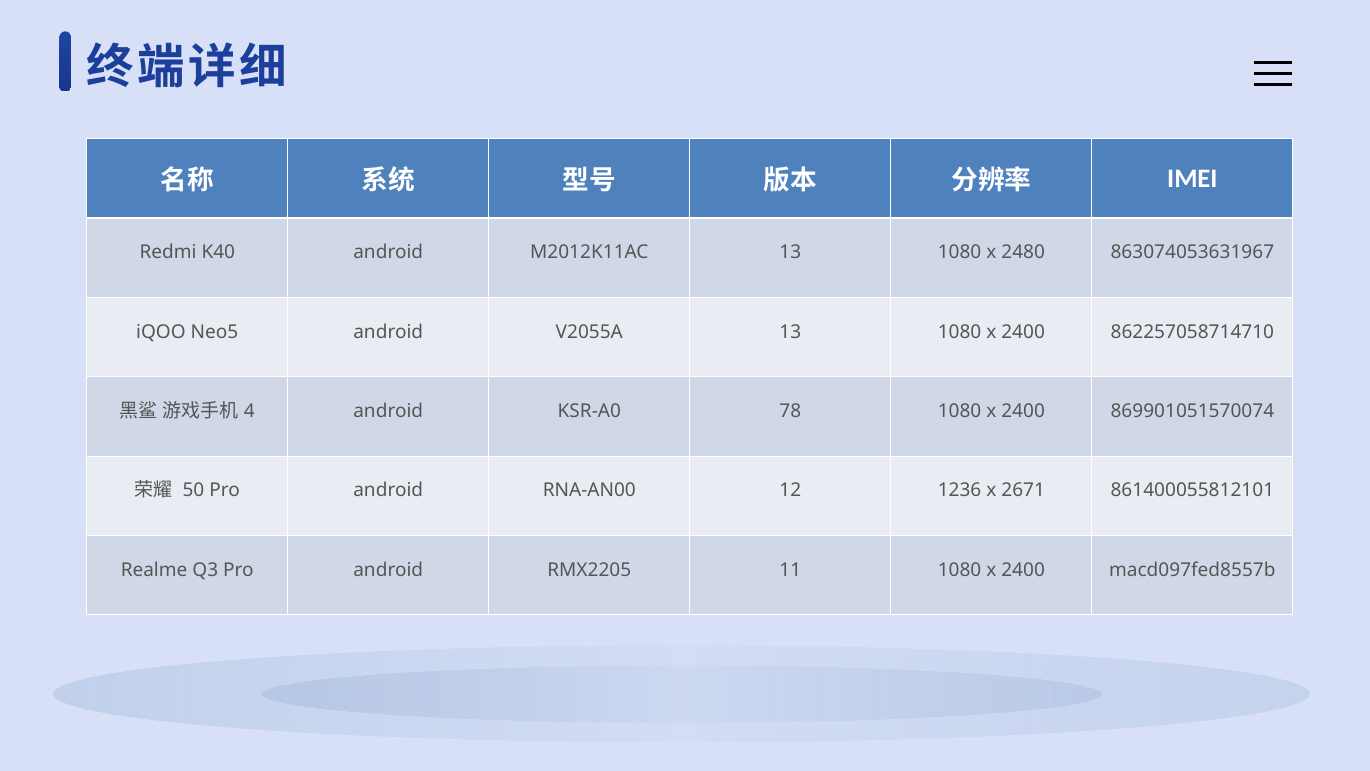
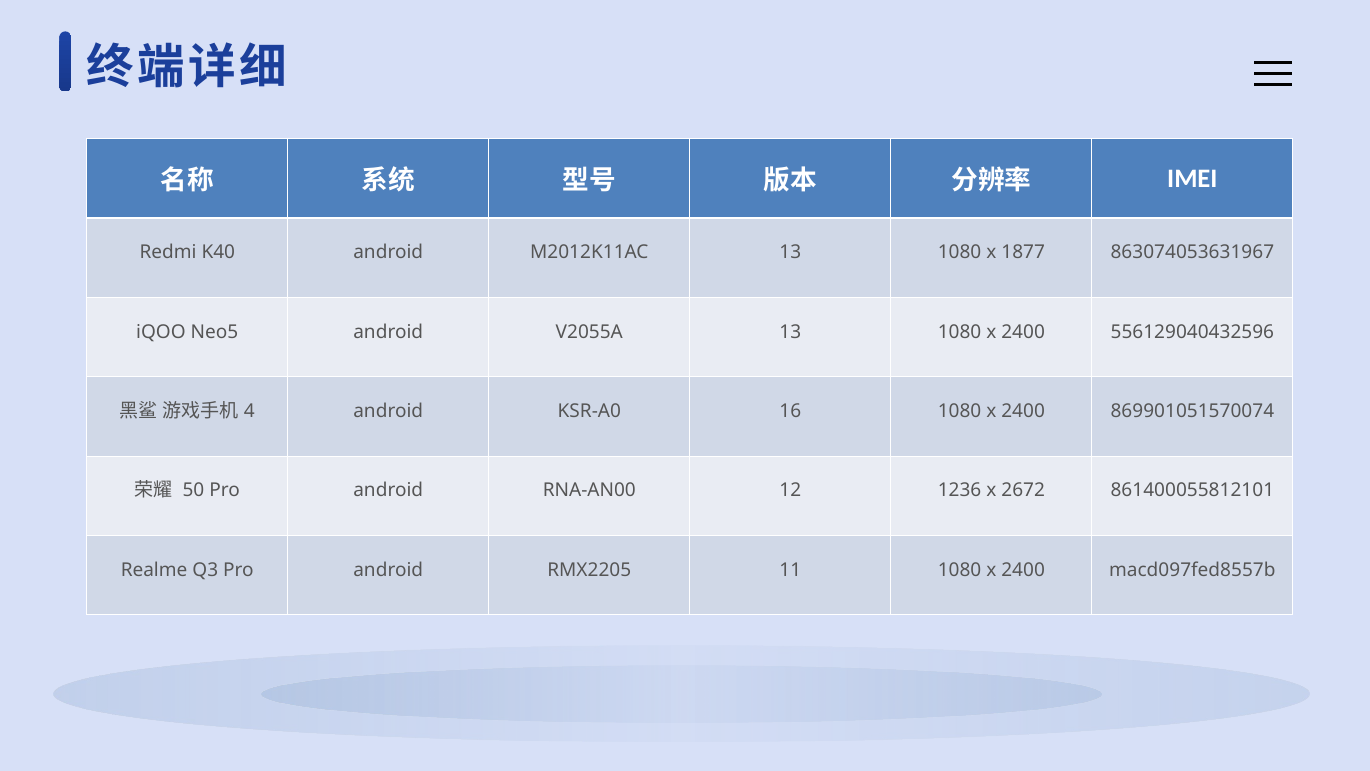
2480: 2480 -> 1877
862257058714710: 862257058714710 -> 556129040432596
78: 78 -> 16
2671: 2671 -> 2672
